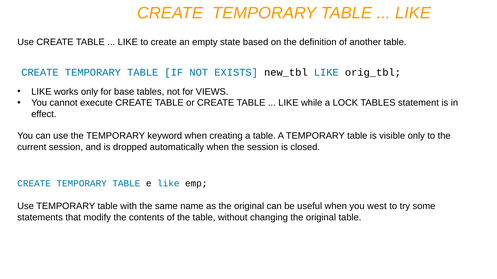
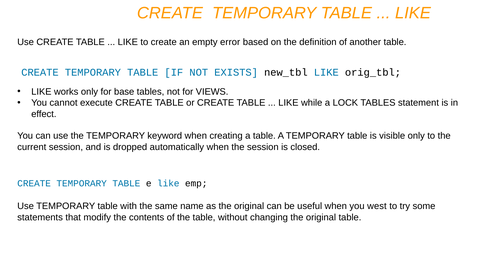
state: state -> error
